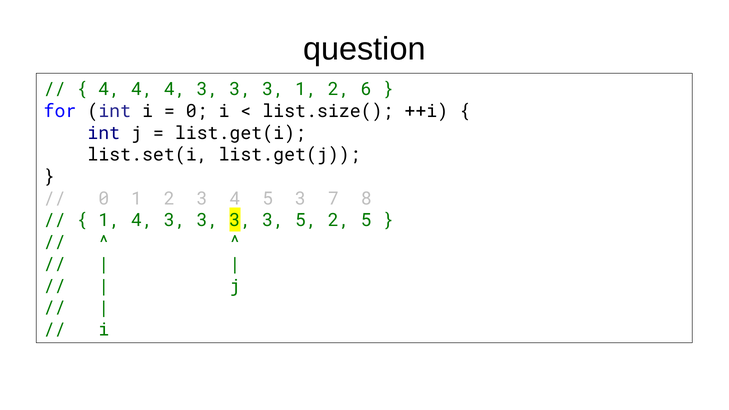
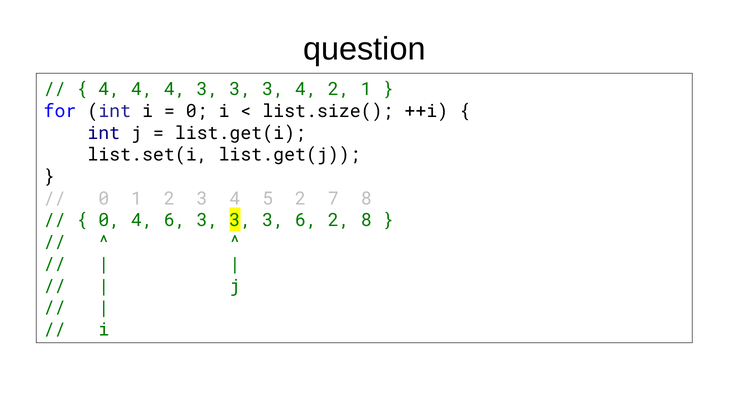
3 3 1: 1 -> 4
2 6: 6 -> 1
5 3: 3 -> 2
1 at (109, 220): 1 -> 0
3 at (175, 220): 3 -> 6
3 5: 5 -> 6
2 5: 5 -> 8
